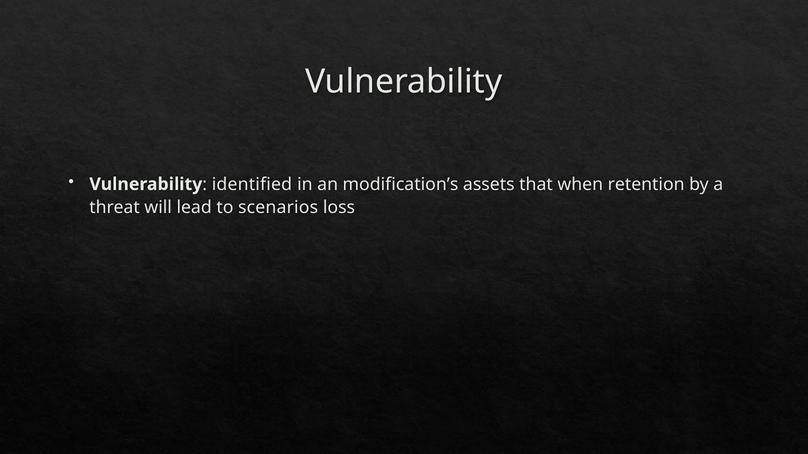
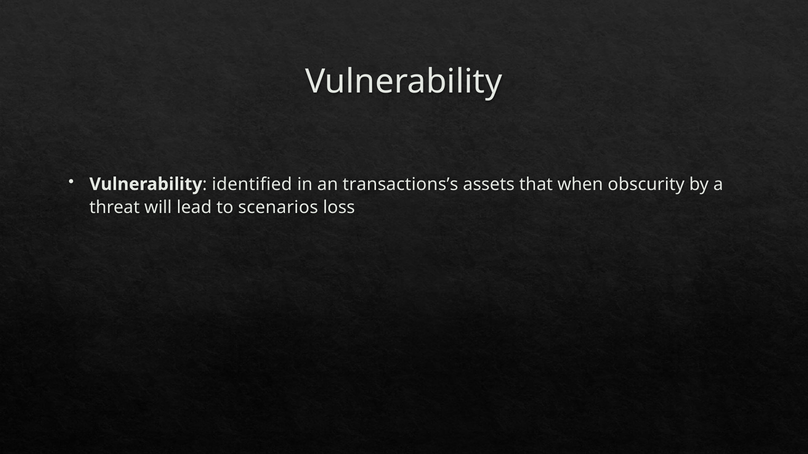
modification’s: modification’s -> transactions’s
retention: retention -> obscurity
